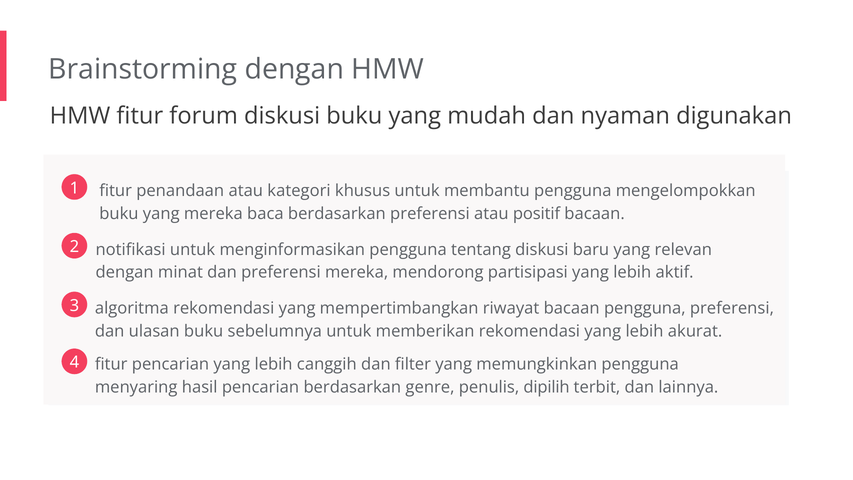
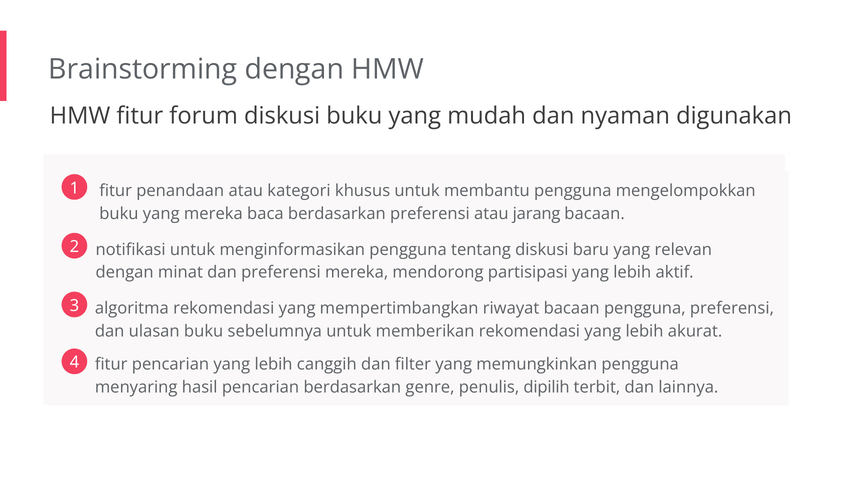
positif: positif -> jarang
